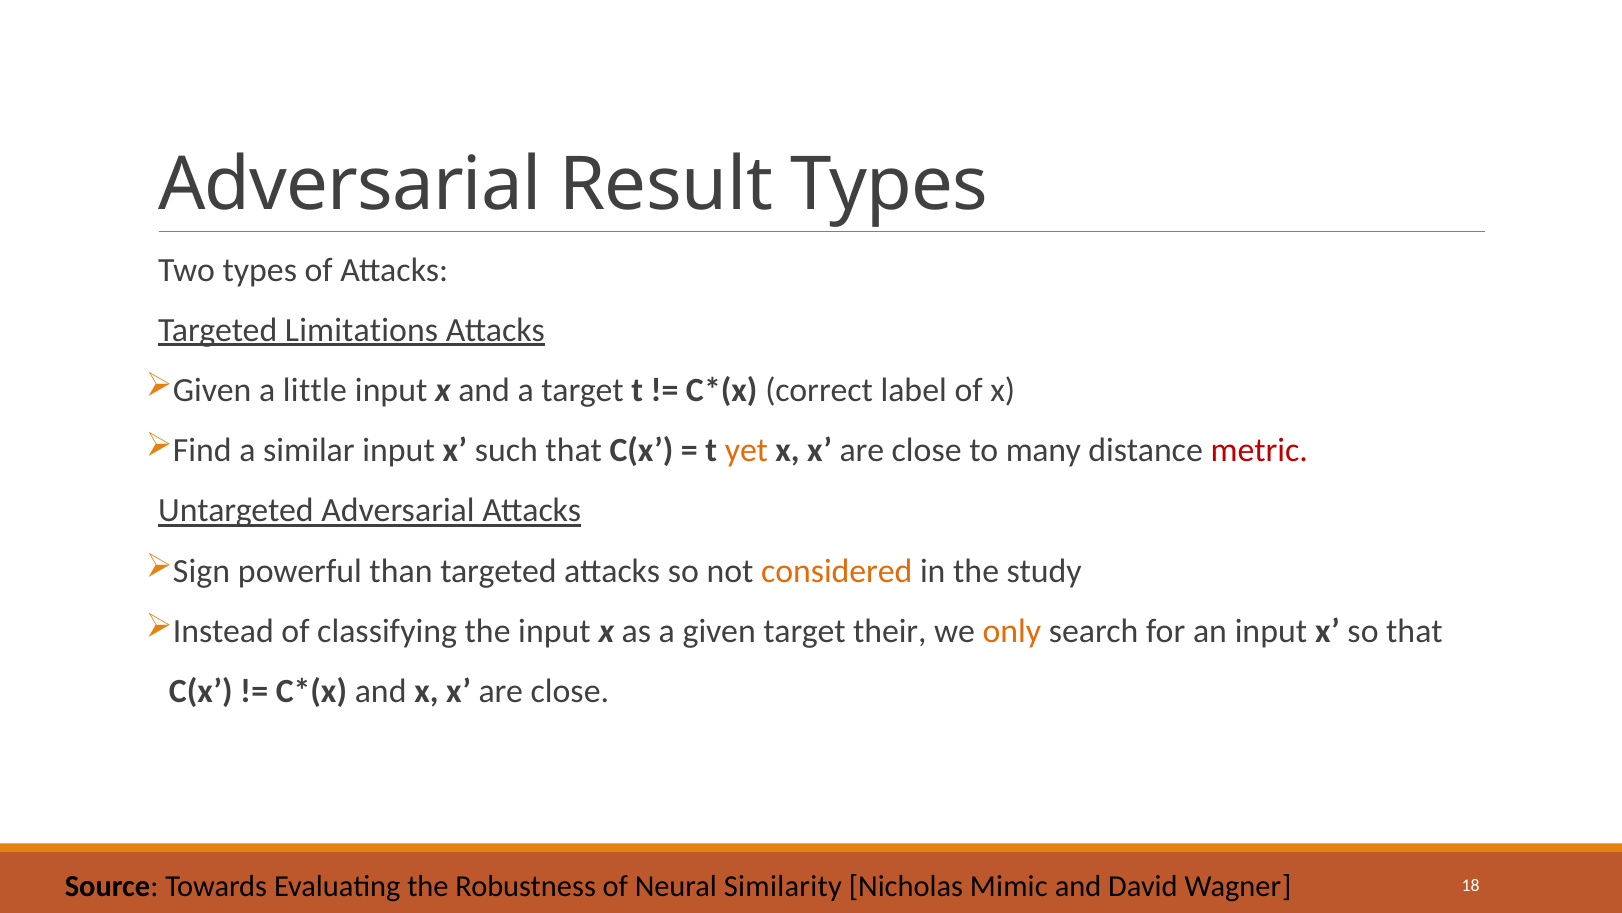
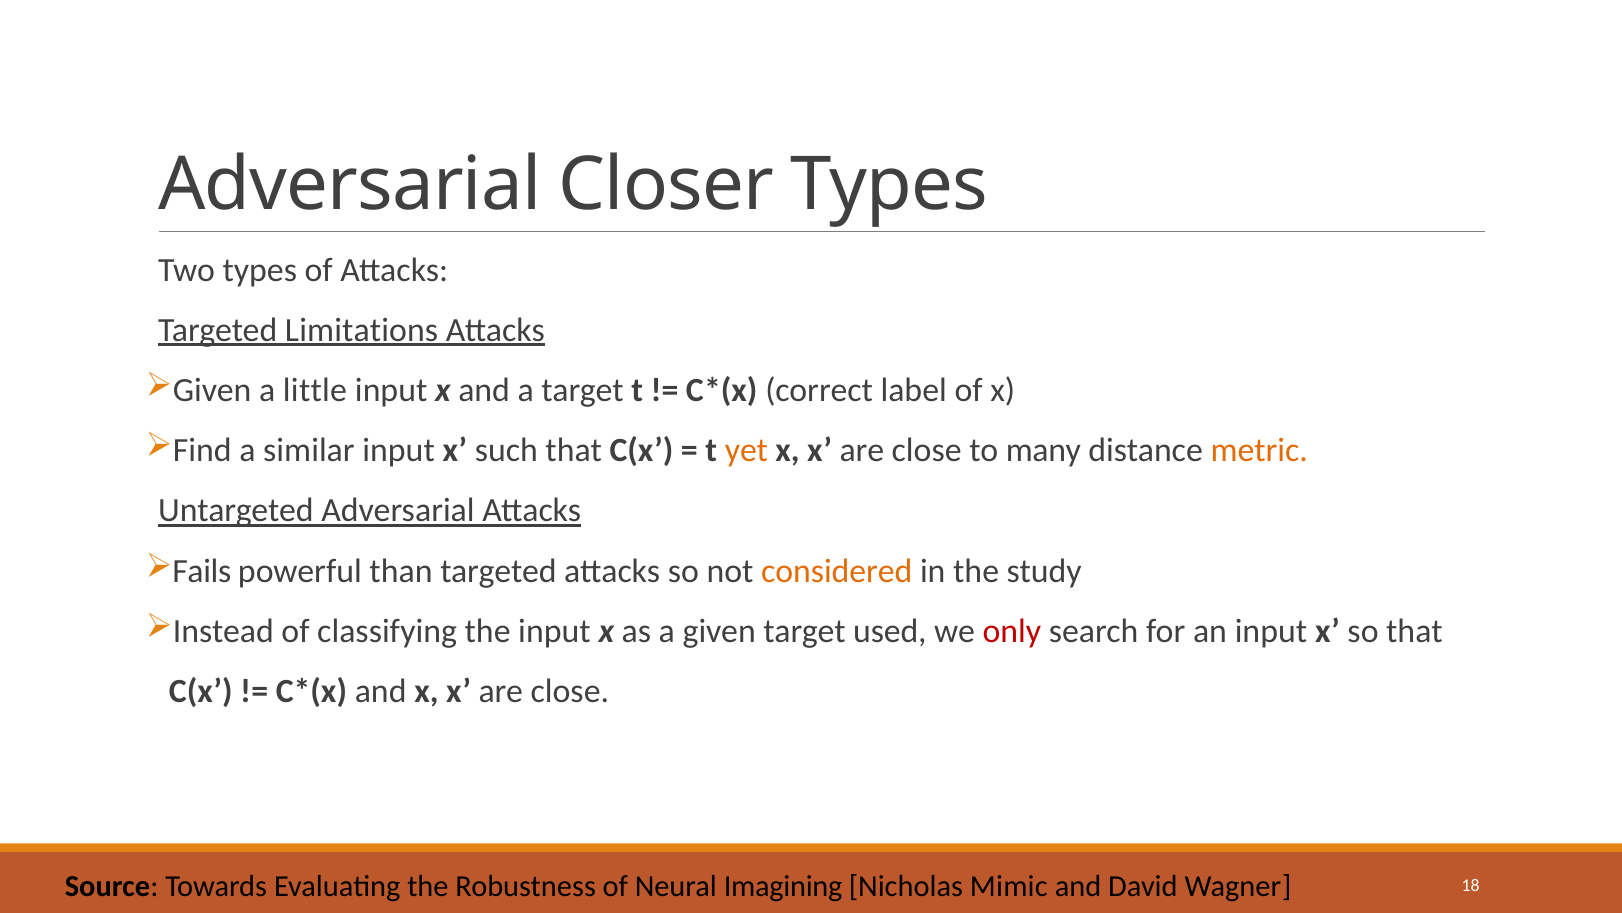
Result: Result -> Closer
metric colour: red -> orange
Sign: Sign -> Fails
their: their -> used
only colour: orange -> red
Similarity: Similarity -> Imagining
